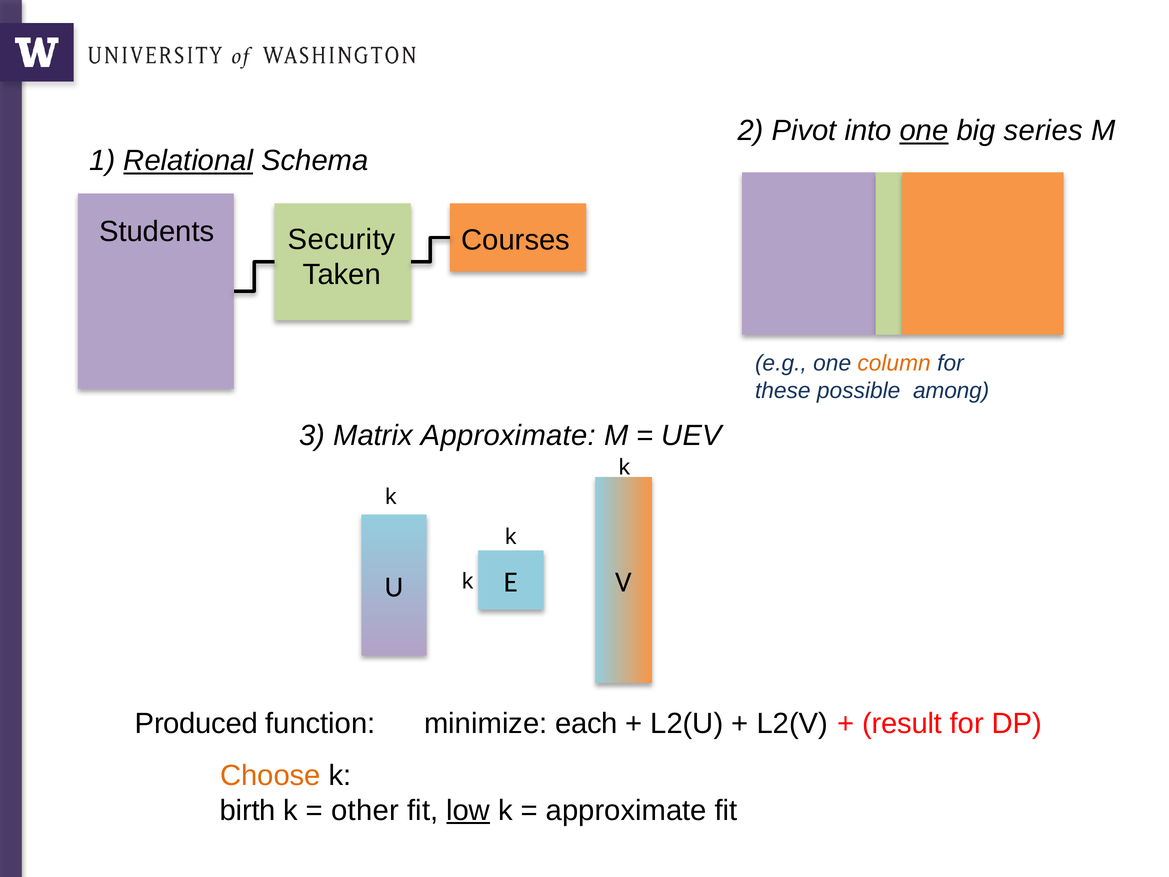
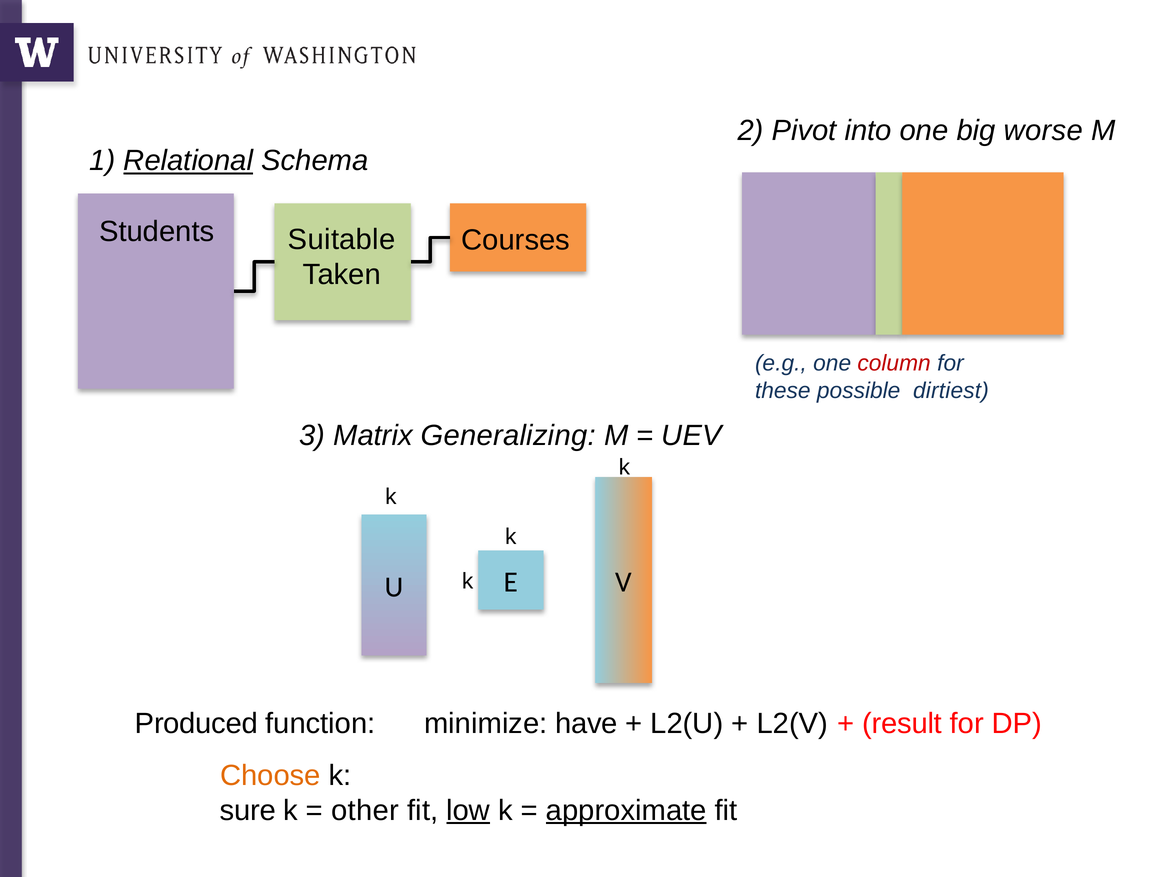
one at (924, 131) underline: present -> none
series: series -> worse
Security: Security -> Suitable
column colour: orange -> red
among: among -> dirtiest
Matrix Approximate: Approximate -> Generalizing
each: each -> have
birth: birth -> sure
approximate at (626, 810) underline: none -> present
